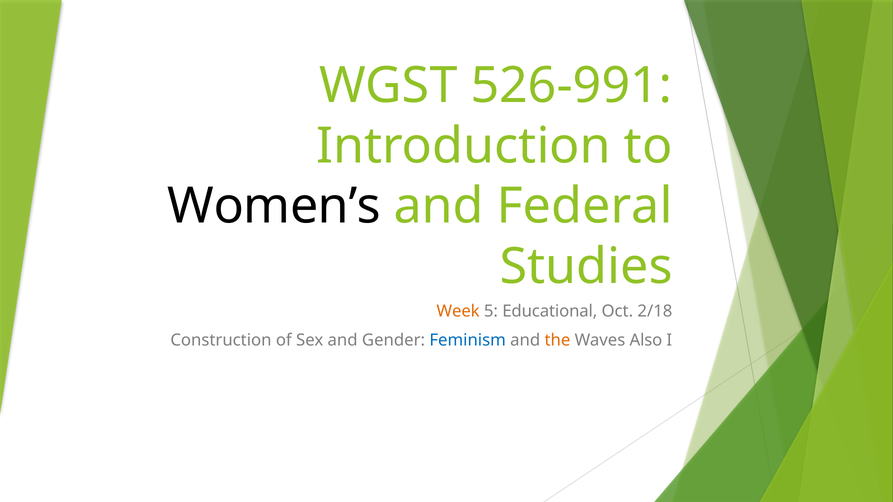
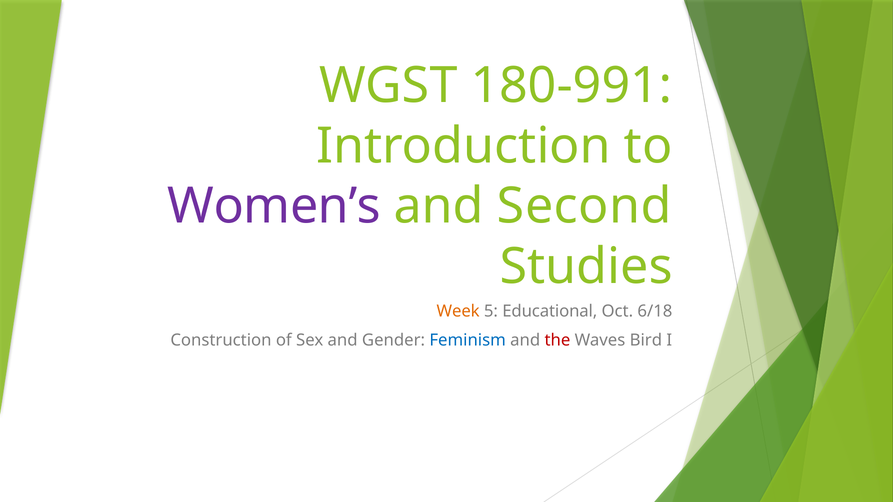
526-991: 526-991 -> 180-991
Women’s colour: black -> purple
Federal: Federal -> Second
2/18: 2/18 -> 6/18
the colour: orange -> red
Also: Also -> Bird
